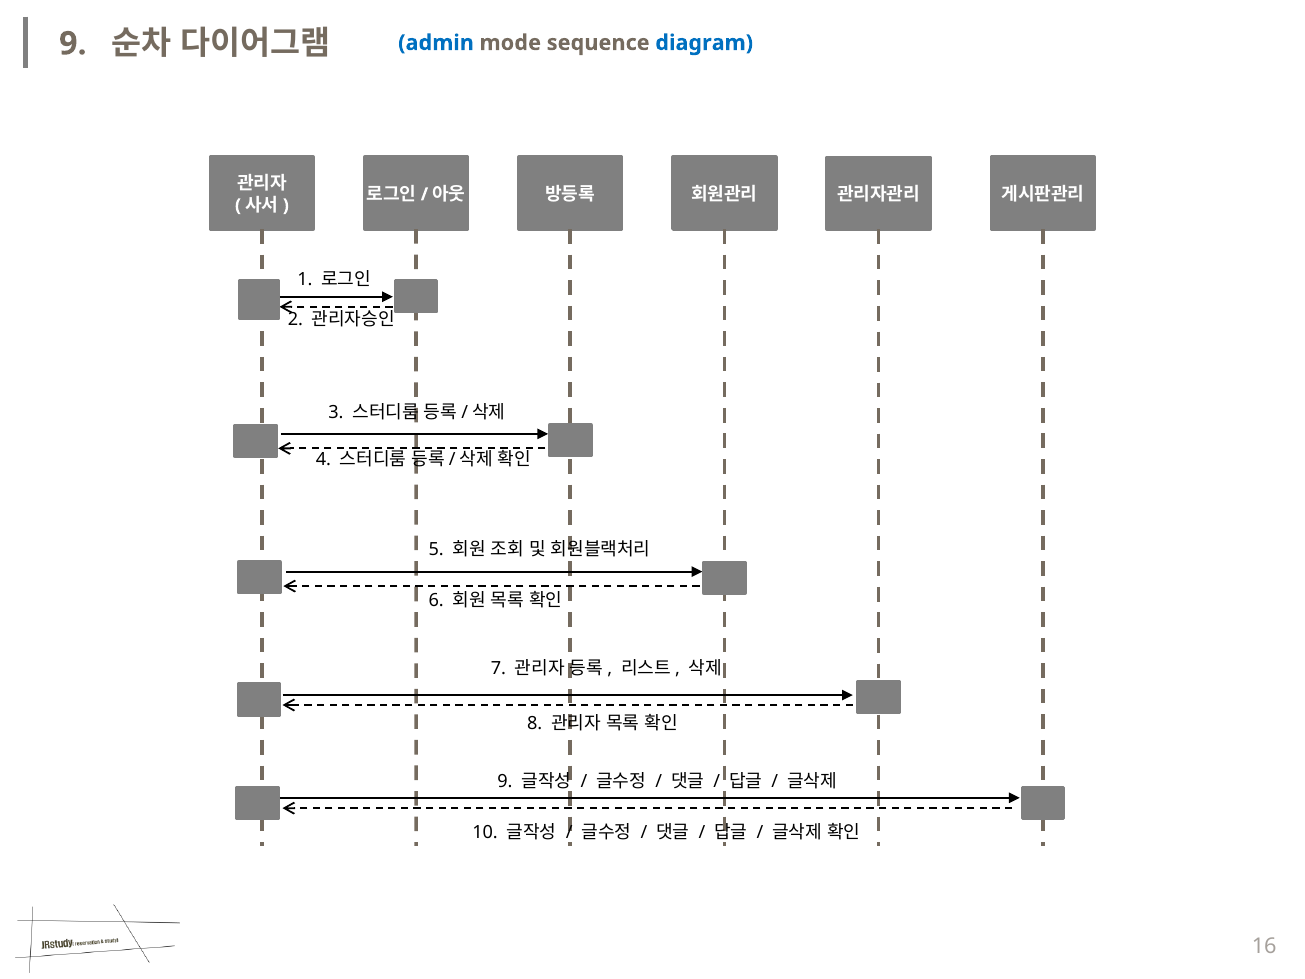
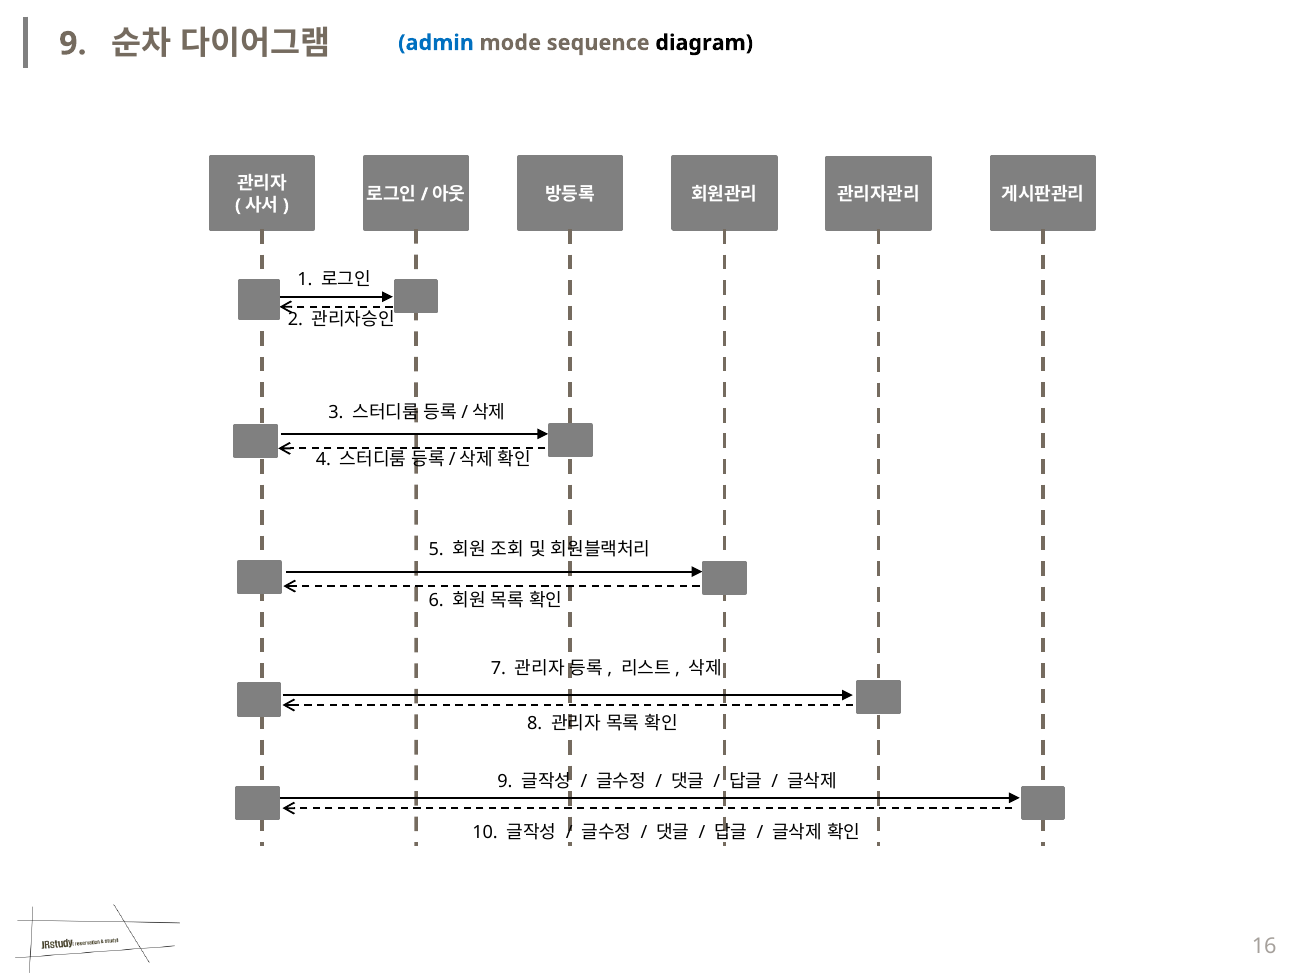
diagram colour: blue -> black
